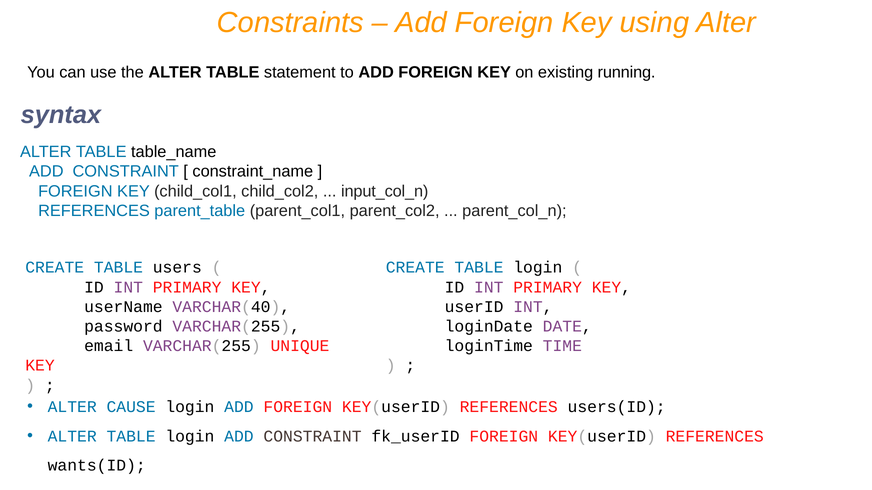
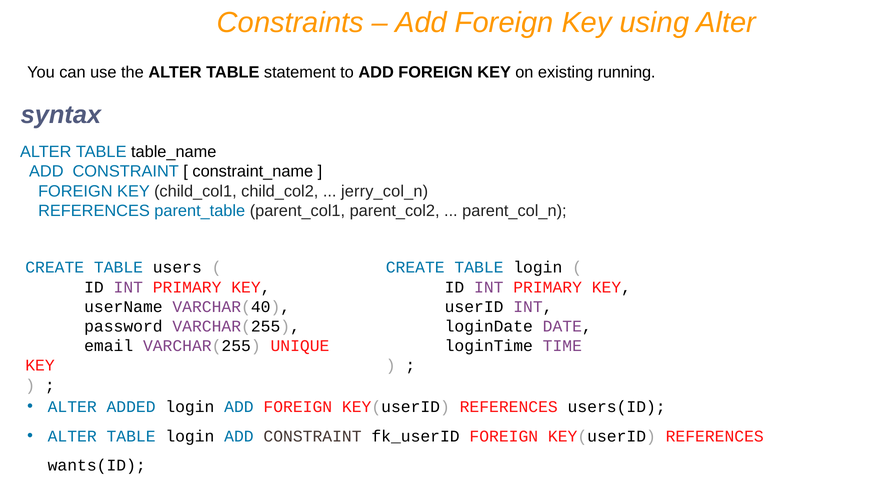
input_col_n: input_col_n -> jerry_col_n
CAUSE: CAUSE -> ADDED
